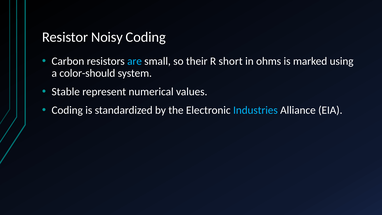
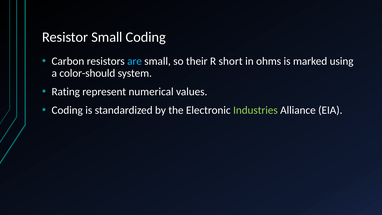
Resistor Noisy: Noisy -> Small
Stable: Stable -> Rating
Industries colour: light blue -> light green
